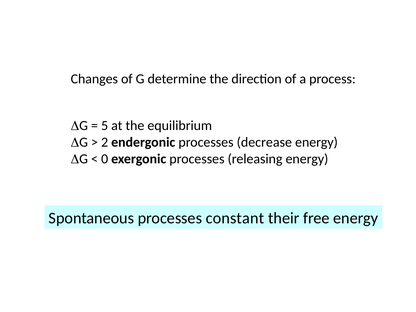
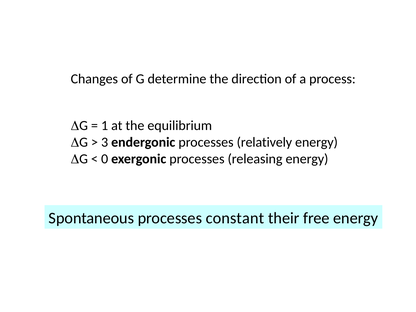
5: 5 -> 1
2: 2 -> 3
decrease: decrease -> relatively
